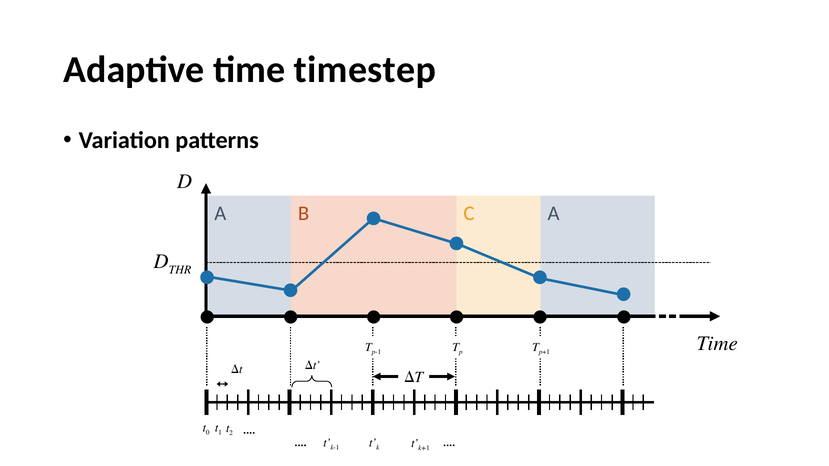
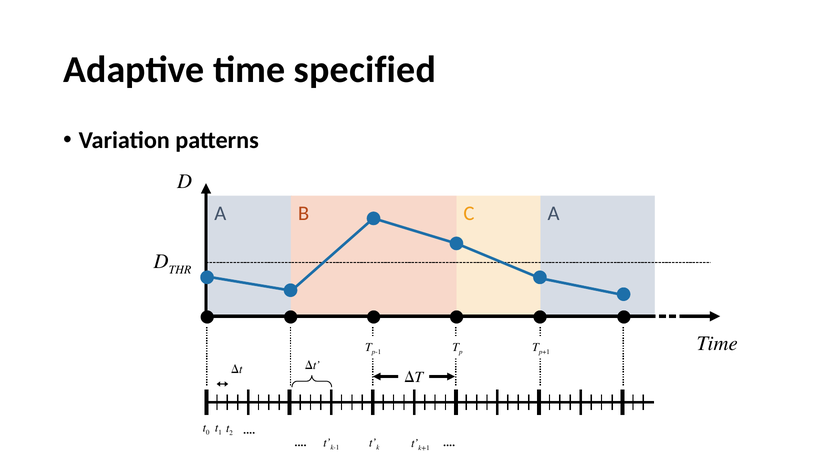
timestep: timestep -> specified
